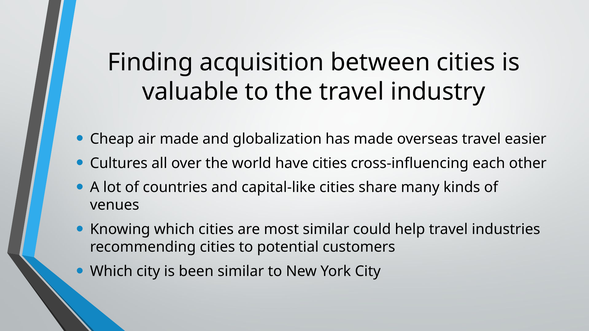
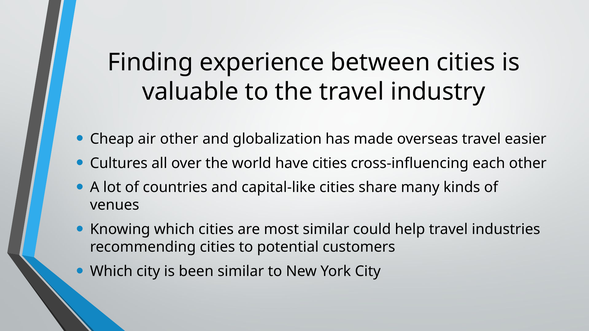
acquisition: acquisition -> experience
air made: made -> other
